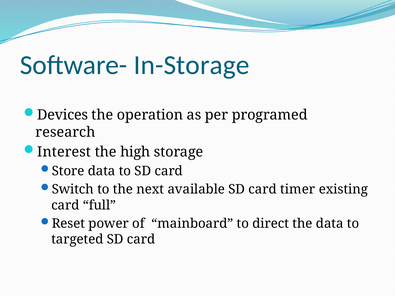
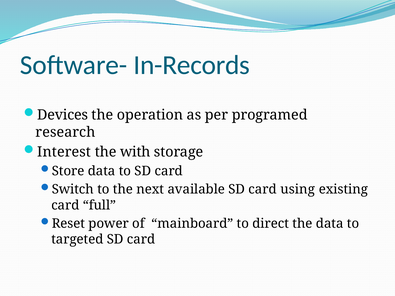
In-Storage: In-Storage -> In-Records
high: high -> with
timer: timer -> using
